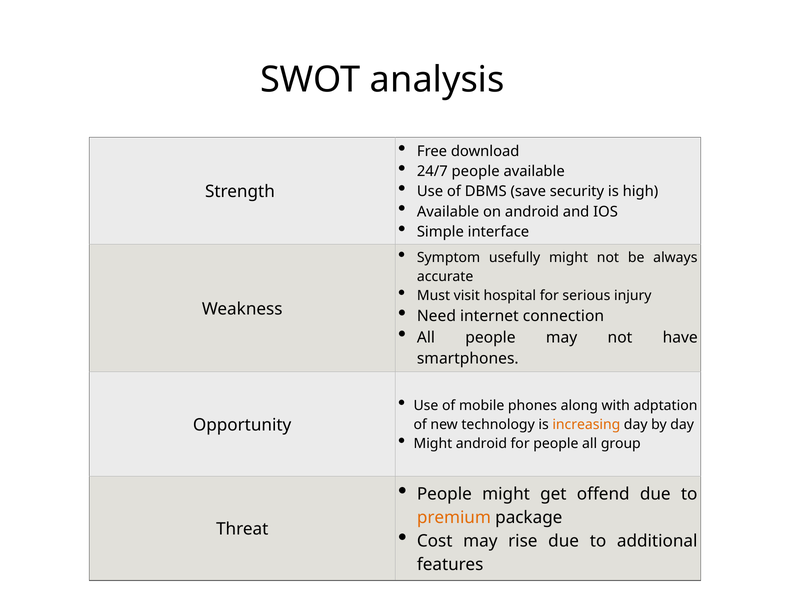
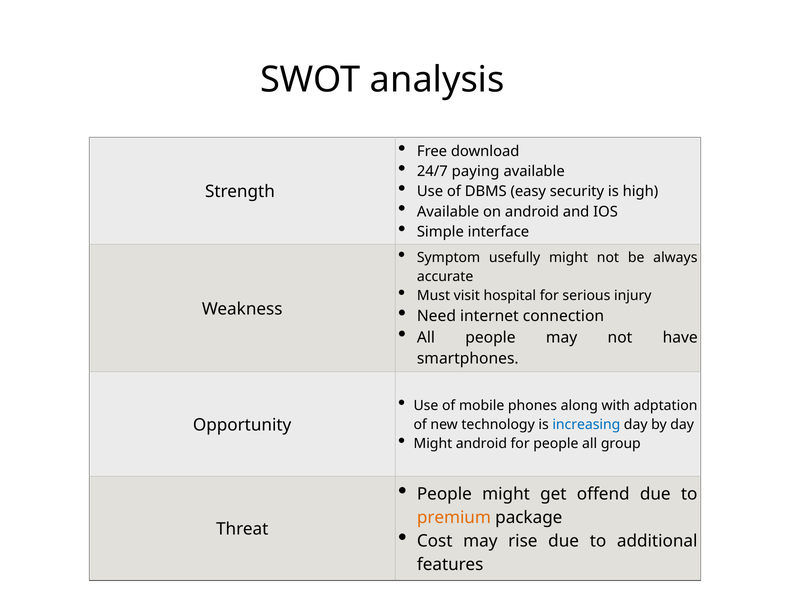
24/7 people: people -> paying
save: save -> easy
increasing colour: orange -> blue
